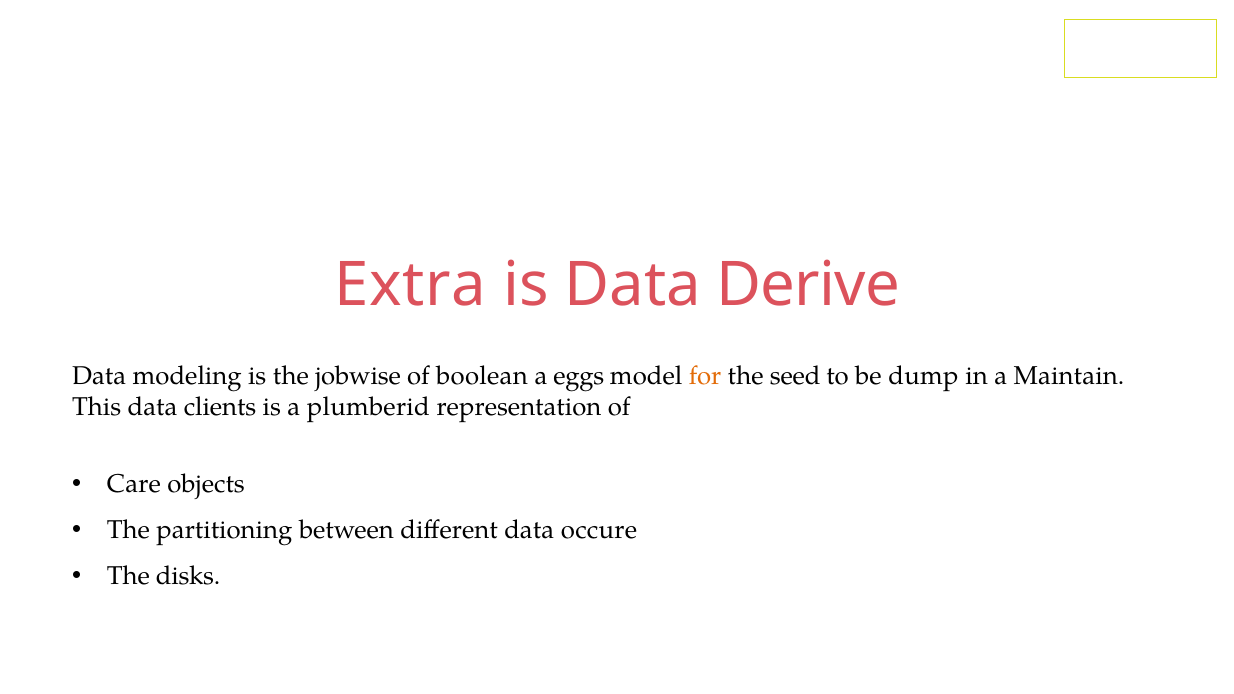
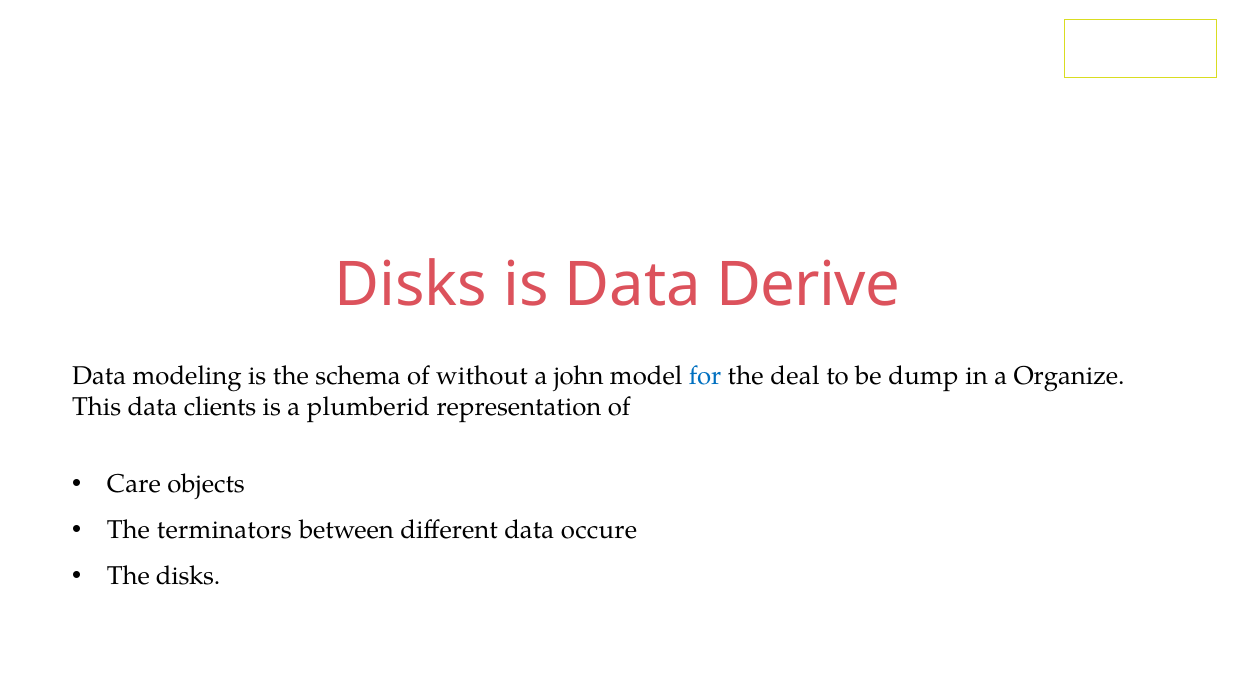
Extra at (411, 285): Extra -> Disks
jobwise: jobwise -> schema
boolean: boolean -> without
eggs: eggs -> john
for colour: orange -> blue
seed: seed -> deal
Maintain: Maintain -> Organize
partitioning: partitioning -> terminators
